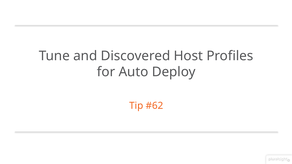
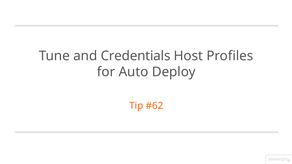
Discovered: Discovered -> Credentials
